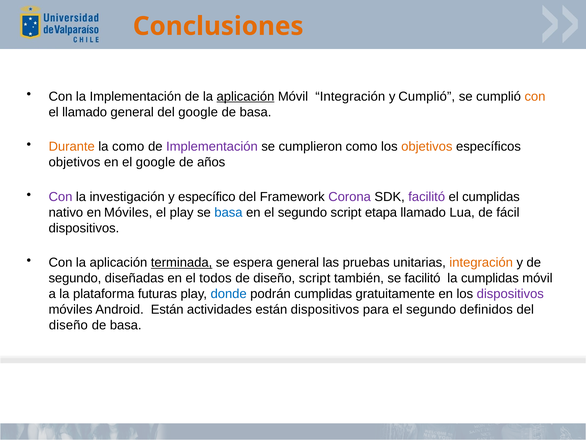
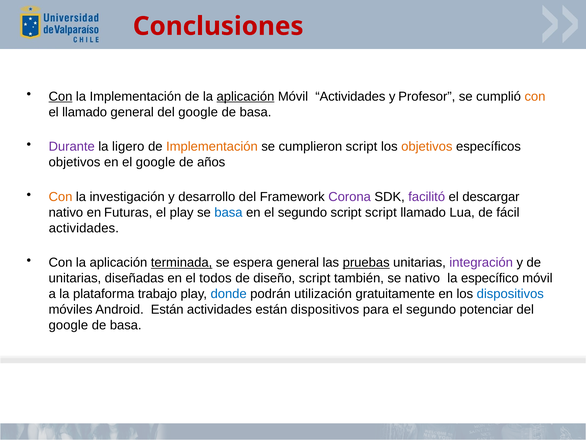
Conclusiones colour: orange -> red
Con at (61, 96) underline: none -> present
Móvil Integración: Integración -> Actividades
y Cumplió: Cumplió -> Profesor
Durante colour: orange -> purple
la como: como -> ligero
Implementación at (212, 146) colour: purple -> orange
cumplieron como: como -> script
Con at (61, 197) colour: purple -> orange
específico: específico -> desarrollo
el cumplidas: cumplidas -> descargar
en Móviles: Móviles -> Futuras
script etapa: etapa -> script
dispositivos at (84, 228): dispositivos -> actividades
pruebas underline: none -> present
integración at (481, 262) colour: orange -> purple
segundo at (75, 278): segundo -> unitarias
se facilitó: facilitó -> nativo
la cumplidas: cumplidas -> específico
futuras: futuras -> trabajo
podrán cumplidas: cumplidas -> utilización
dispositivos at (510, 294) colour: purple -> blue
definidos: definidos -> potenciar
diseño at (68, 325): diseño -> google
